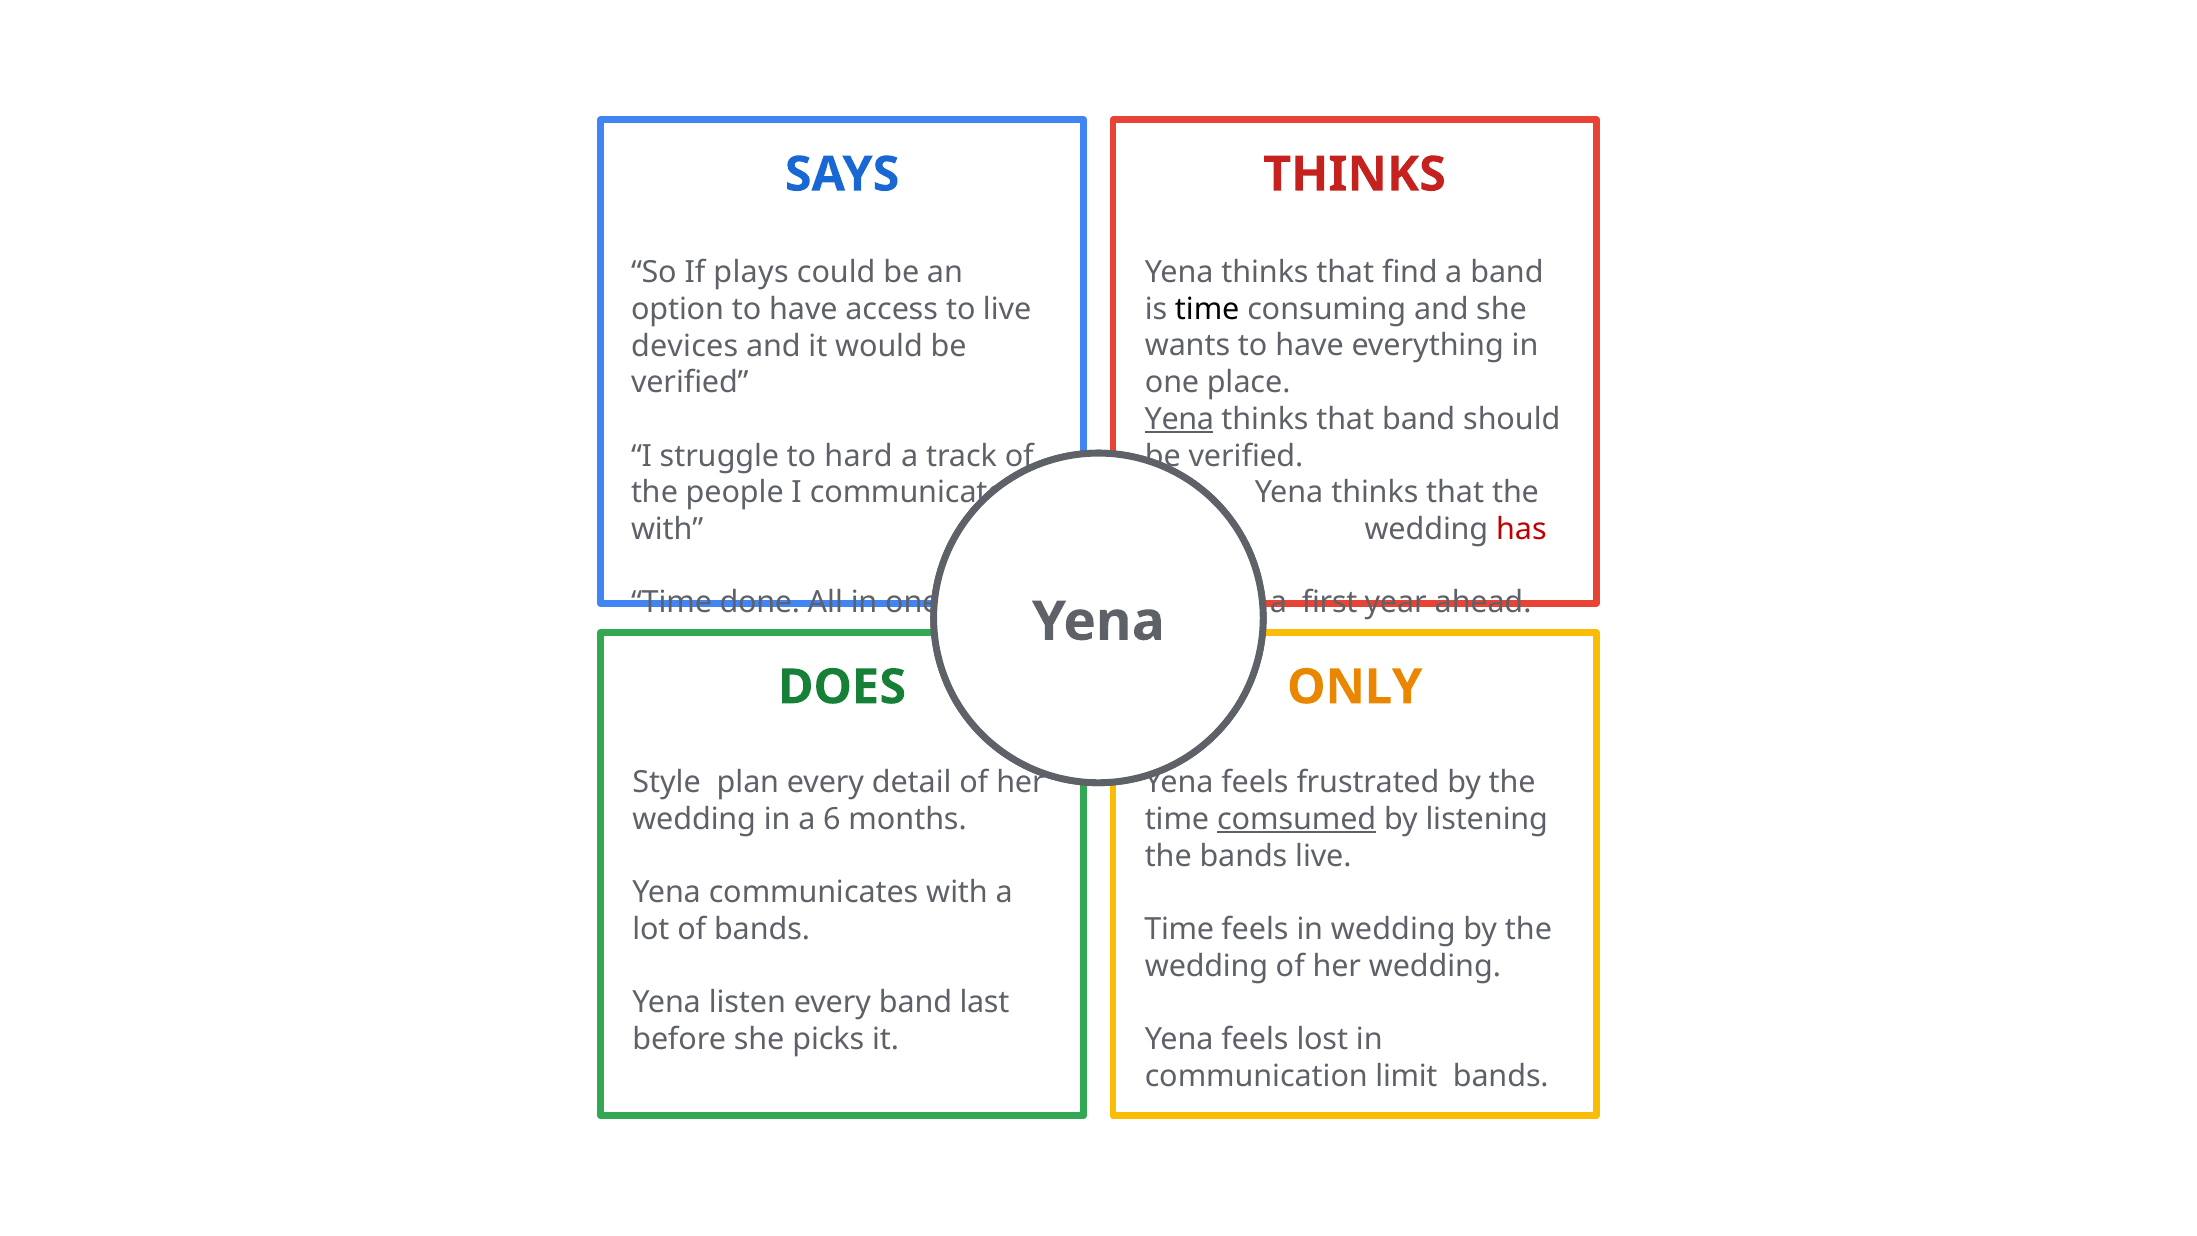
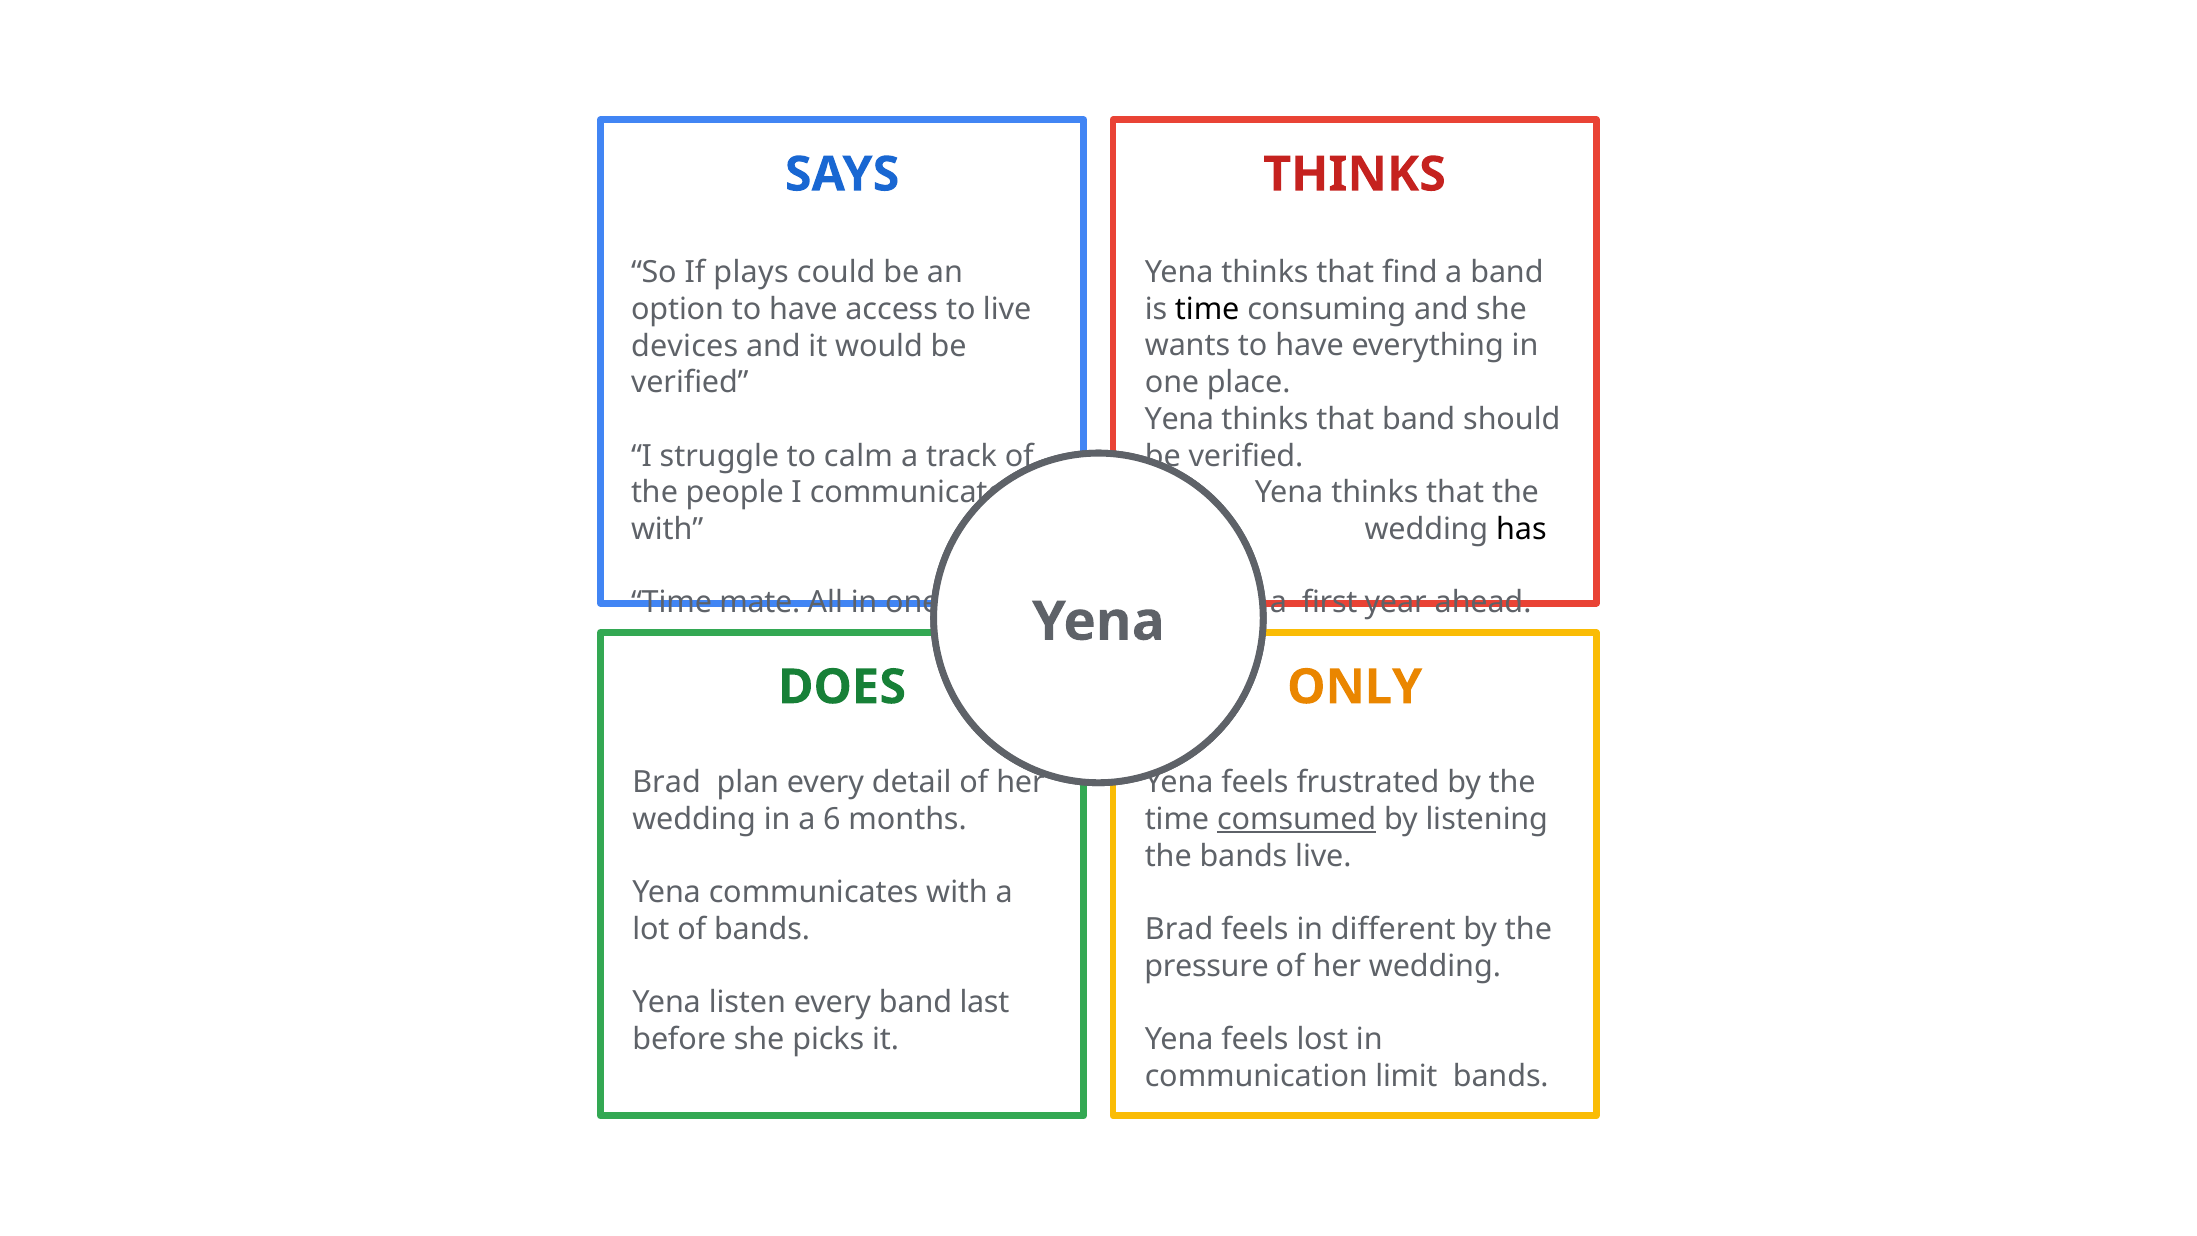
Yena at (1179, 419) underline: present -> none
hard: hard -> calm
has colour: red -> black
done: done -> mate
Style at (667, 782): Style -> Brad
Time at (1179, 929): Time -> Brad
in wedding: wedding -> different
wedding at (1207, 966): wedding -> pressure
